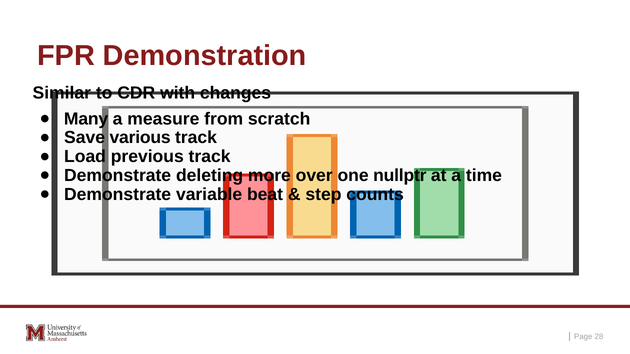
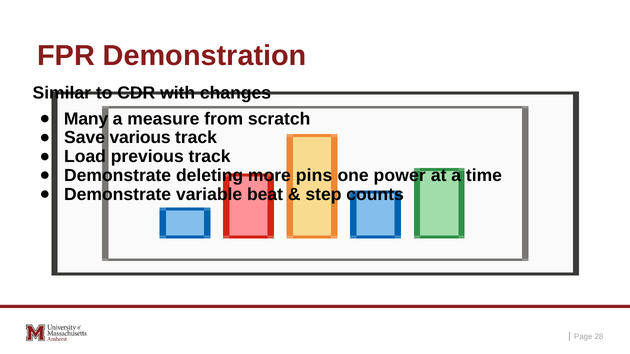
over: over -> pins
nullptr: nullptr -> power
